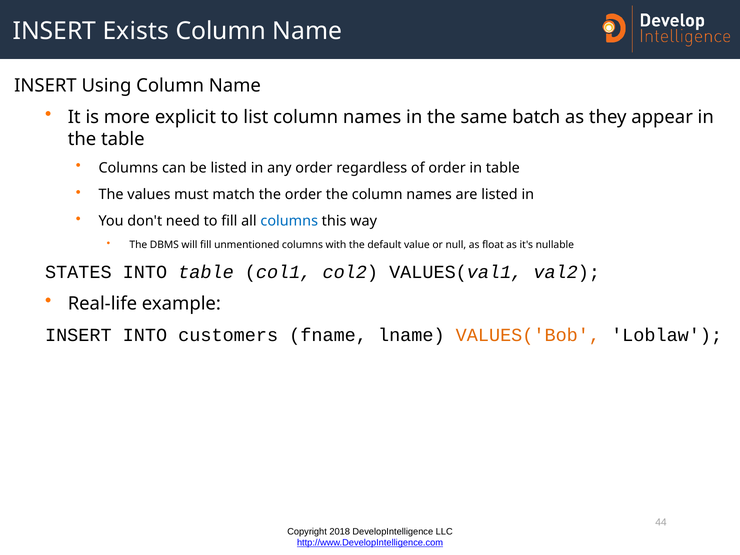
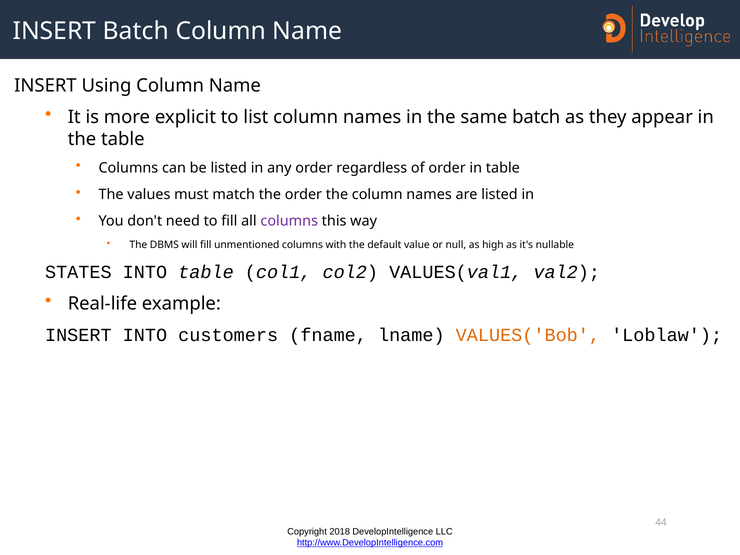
INSERT Exists: Exists -> Batch
columns at (289, 221) colour: blue -> purple
float: float -> high
